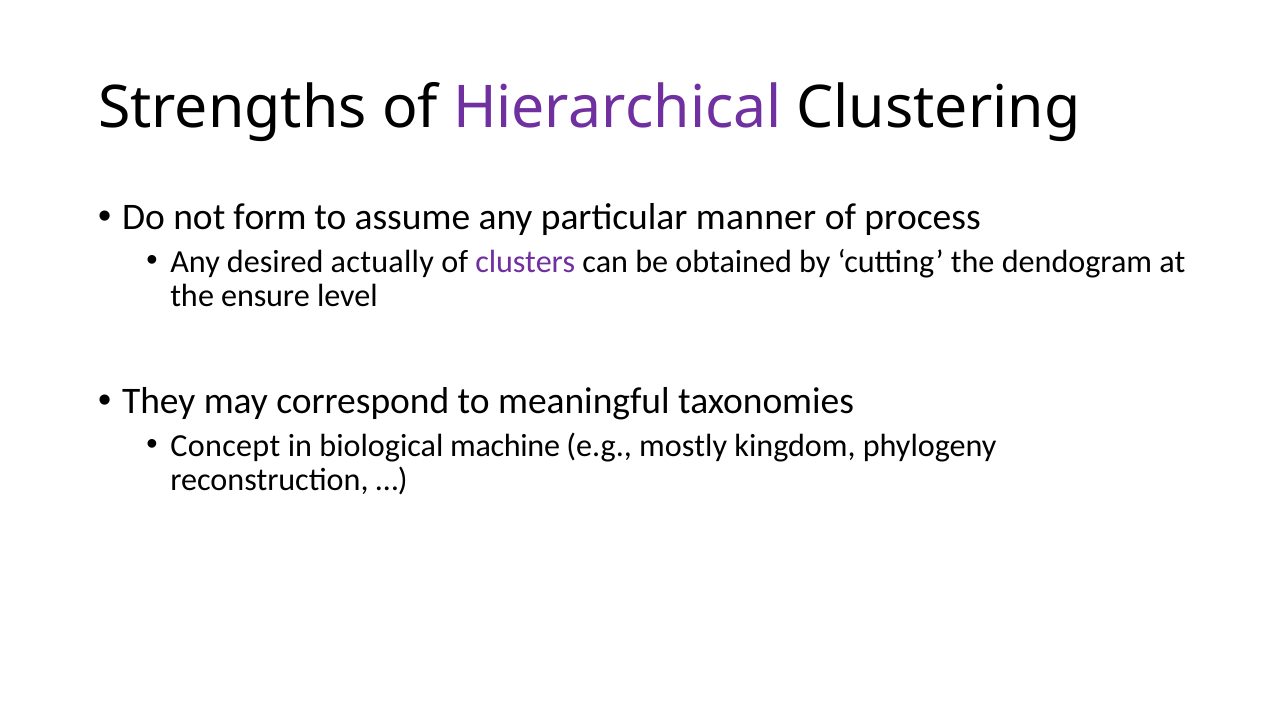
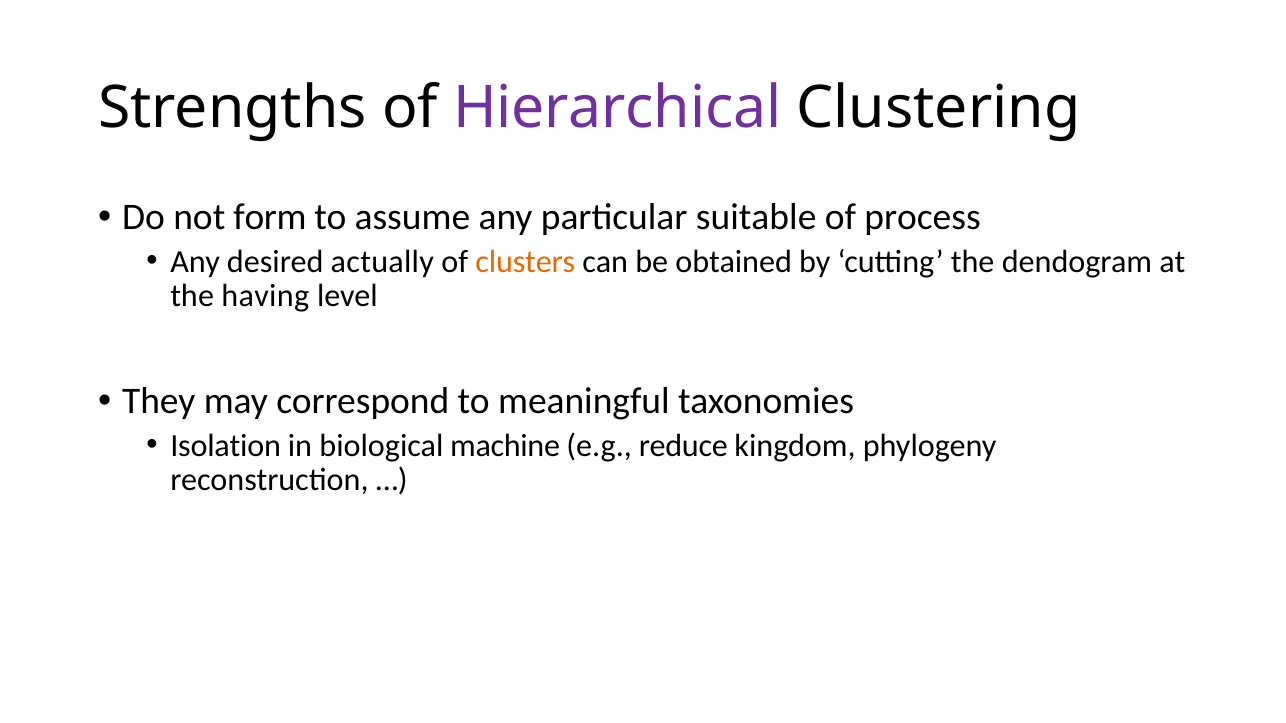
manner: manner -> suitable
clusters colour: purple -> orange
ensure: ensure -> having
Concept: Concept -> Isolation
mostly: mostly -> reduce
